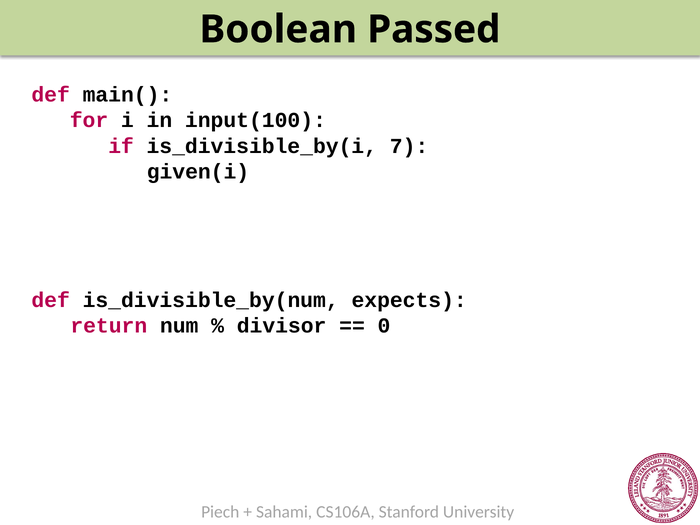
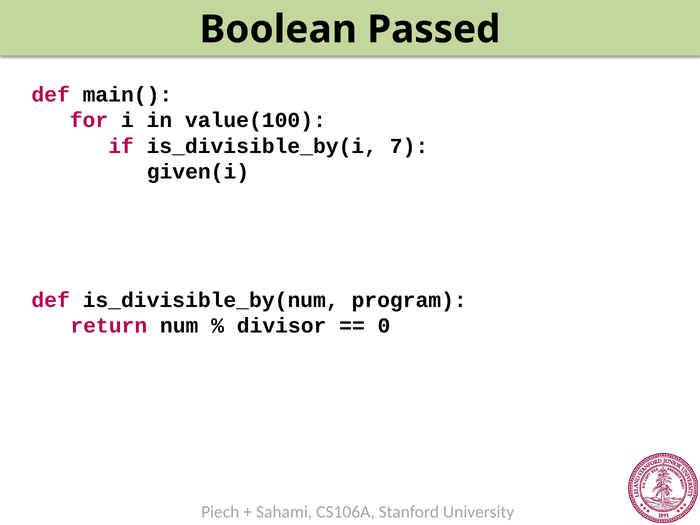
input(100: input(100 -> value(100
expects: expects -> program
